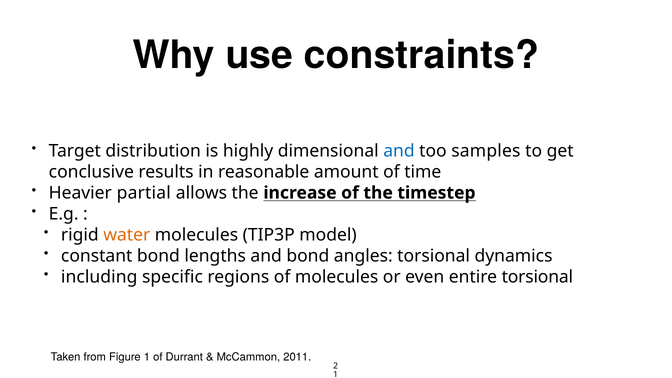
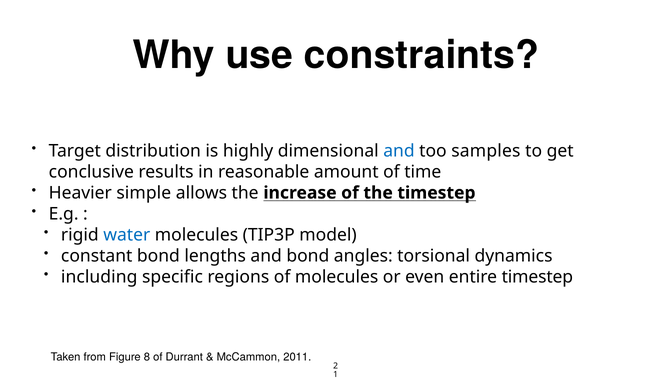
partial: partial -> simple
water colour: orange -> blue
entire torsional: torsional -> timestep
Figure 1: 1 -> 8
